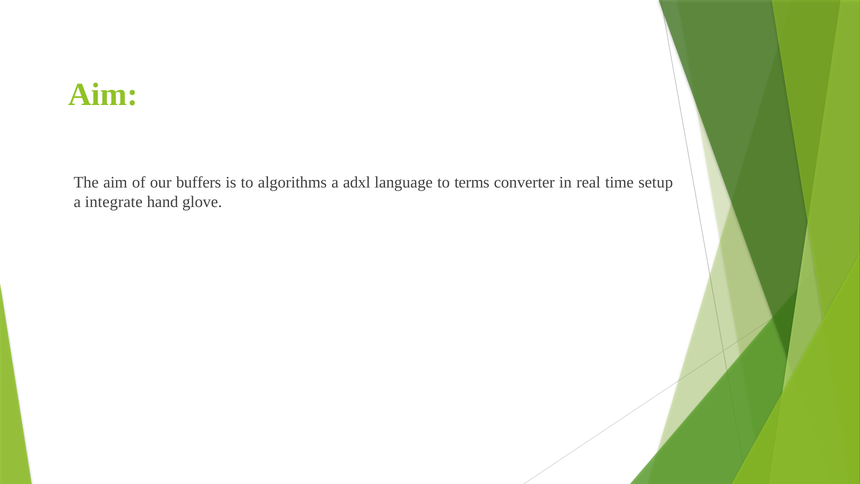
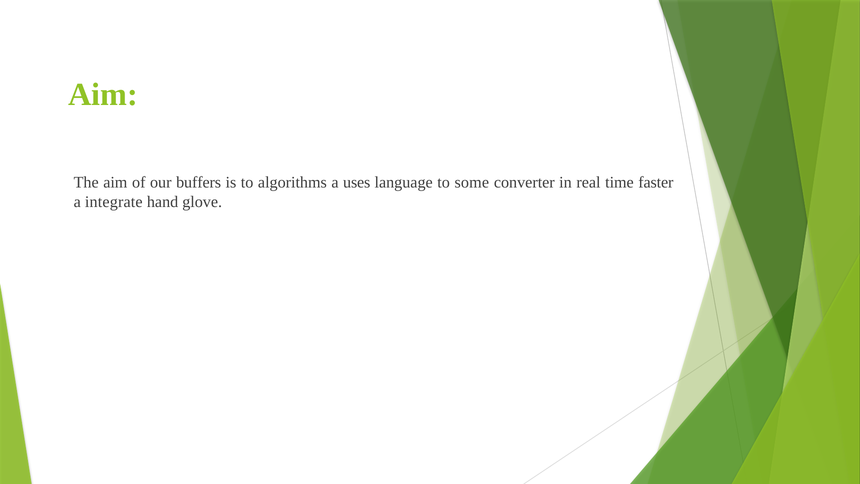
adxl: adxl -> uses
terms: terms -> some
setup: setup -> faster
